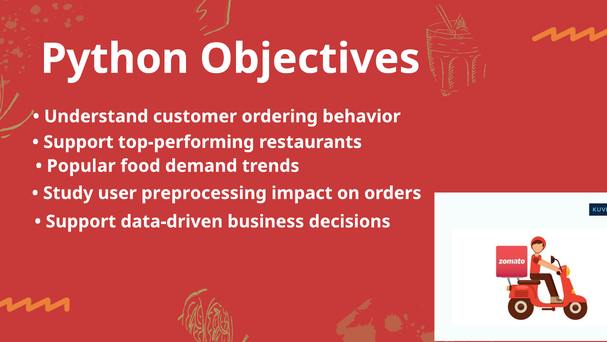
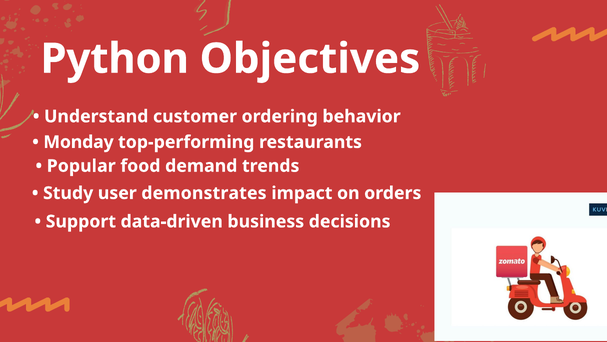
Support at (78, 142): Support -> Monday
preprocessing: preprocessing -> demonstrates
